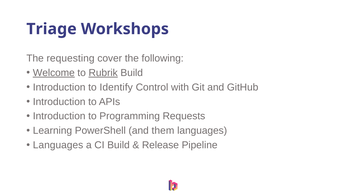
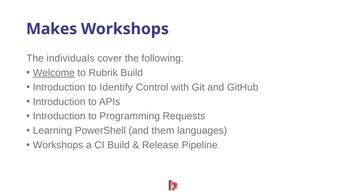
Triage: Triage -> Makes
requesting: requesting -> individuals
Rubrik underline: present -> none
Languages at (58, 146): Languages -> Workshops
